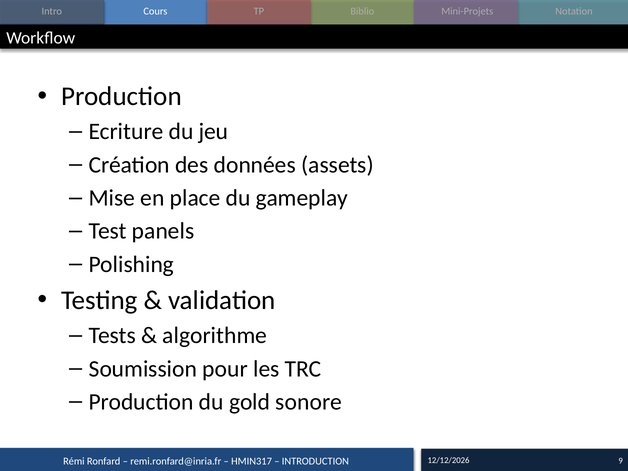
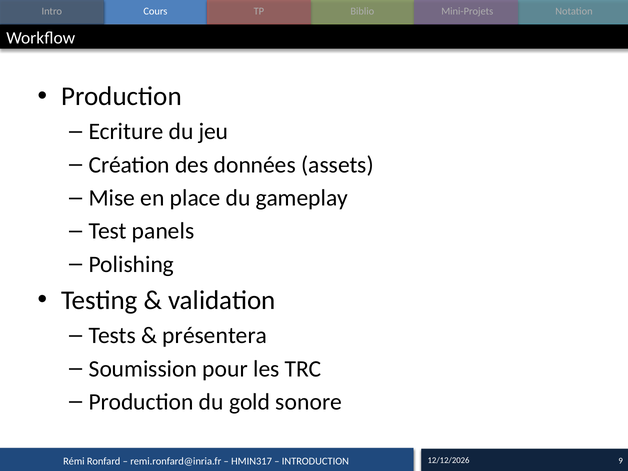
algorithme: algorithme -> présentera
